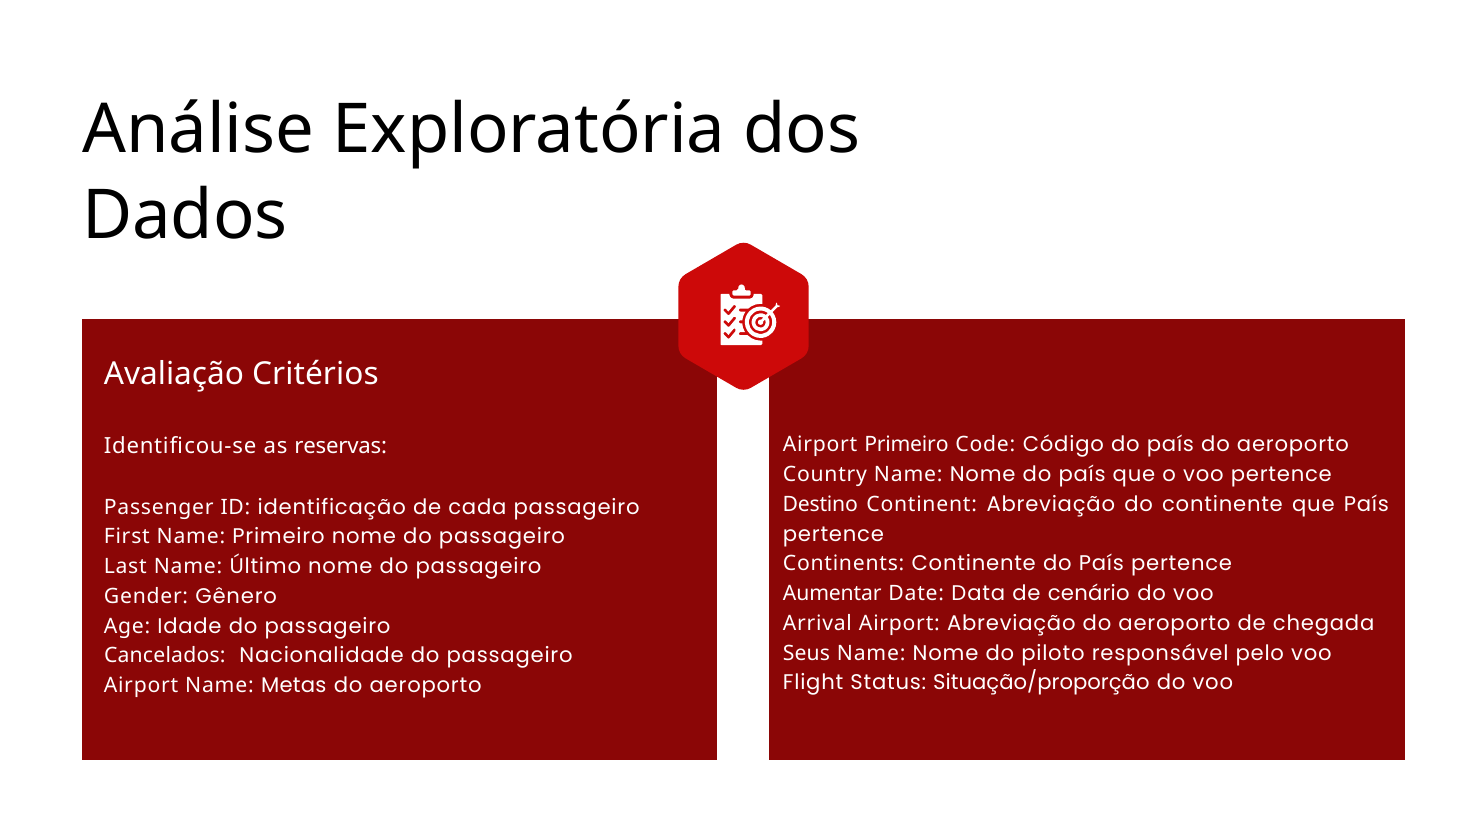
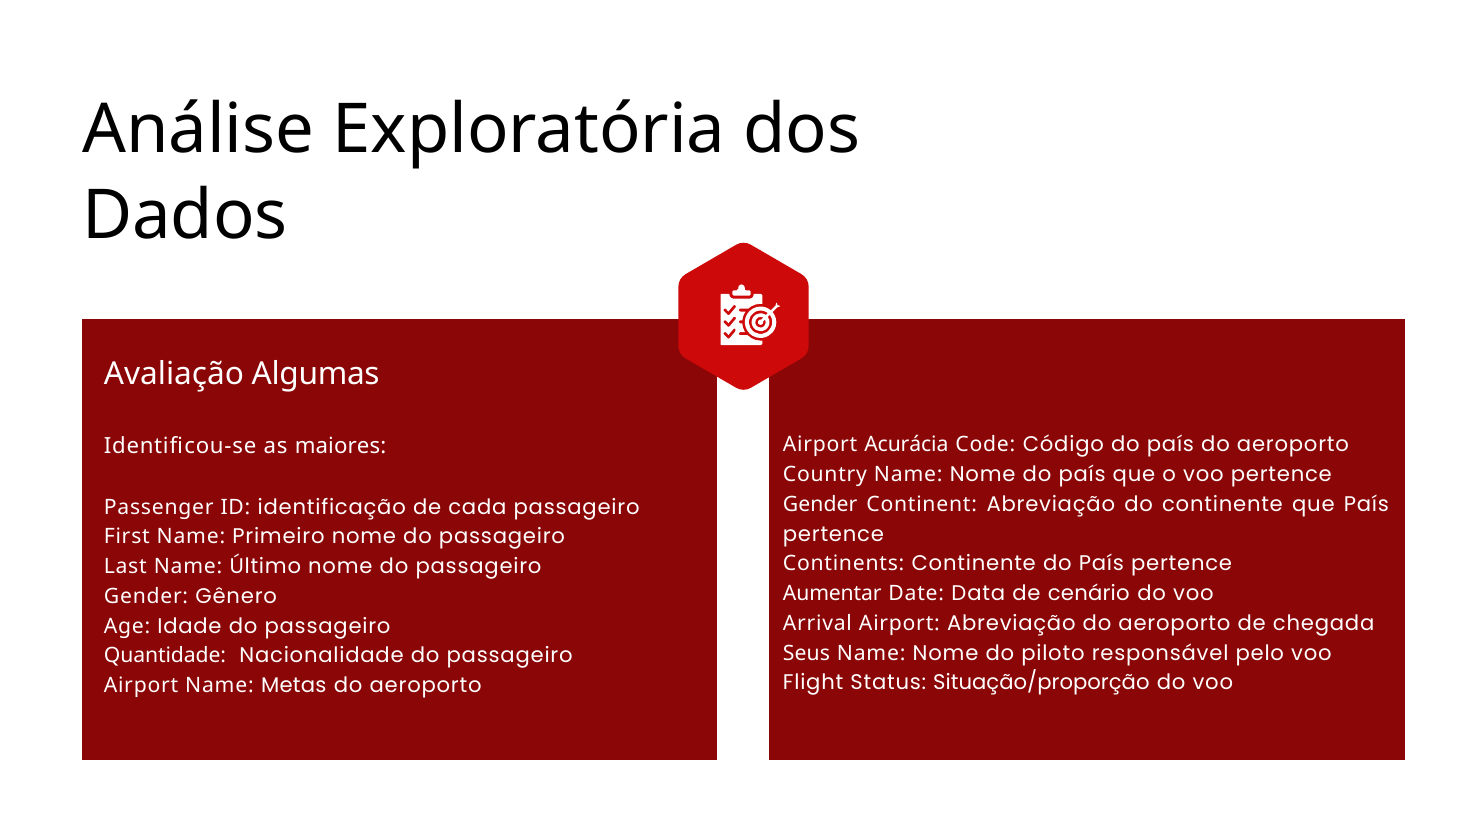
Critérios: Critérios -> Algumas
Airport Primeiro: Primeiro -> Acurácia
reservas: reservas -> maiores
Destino at (820, 505): Destino -> Gender
Cancelados: Cancelados -> Quantidade
